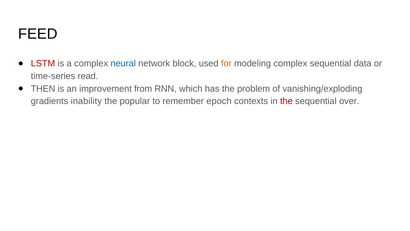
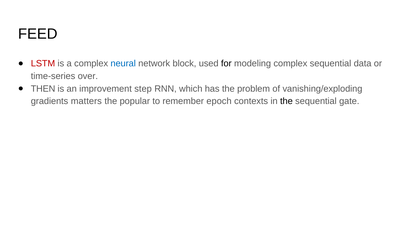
for colour: orange -> black
read: read -> over
from: from -> step
inability: inability -> matters
the at (286, 101) colour: red -> black
over: over -> gate
